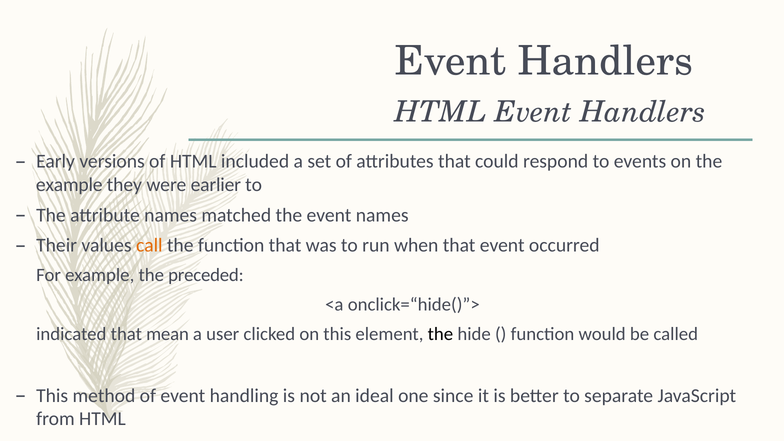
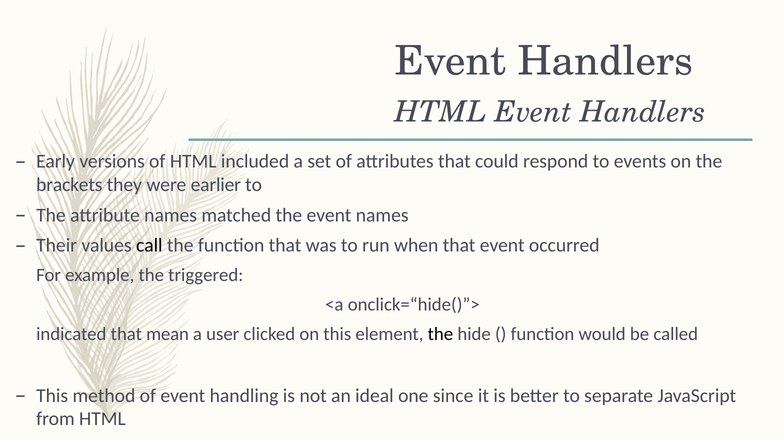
example at (69, 185): example -> brackets
call colour: orange -> black
preceded: preceded -> triggered
